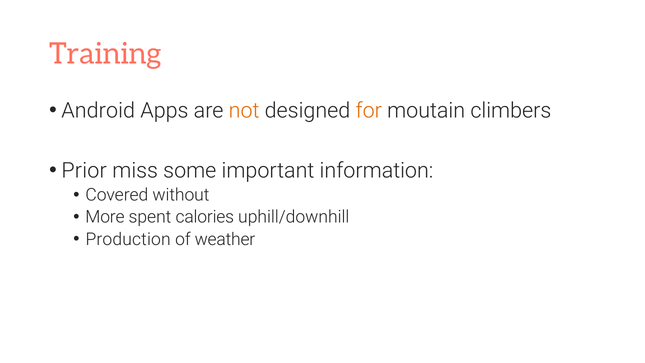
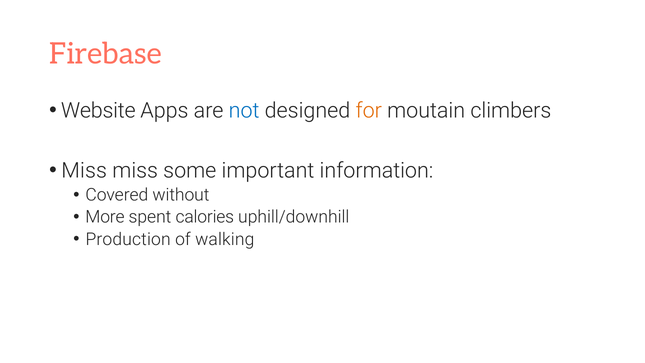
Training: Training -> Firebase
Android: Android -> Website
not colour: orange -> blue
Prior at (84, 170): Prior -> Miss
weather: weather -> walking
